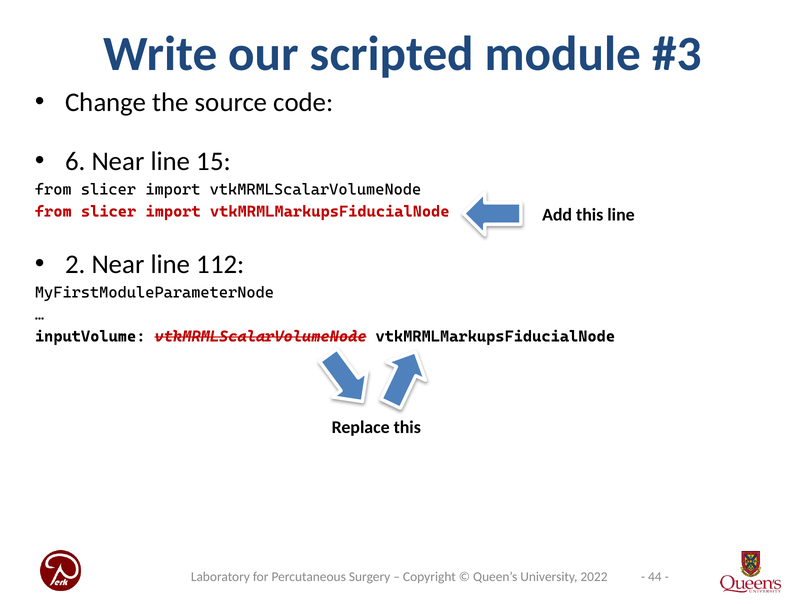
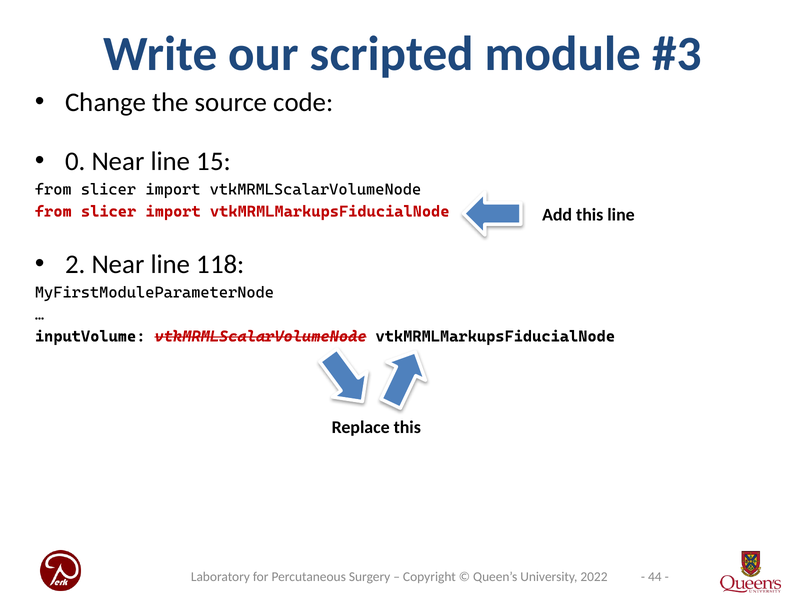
6: 6 -> 0
112: 112 -> 118
